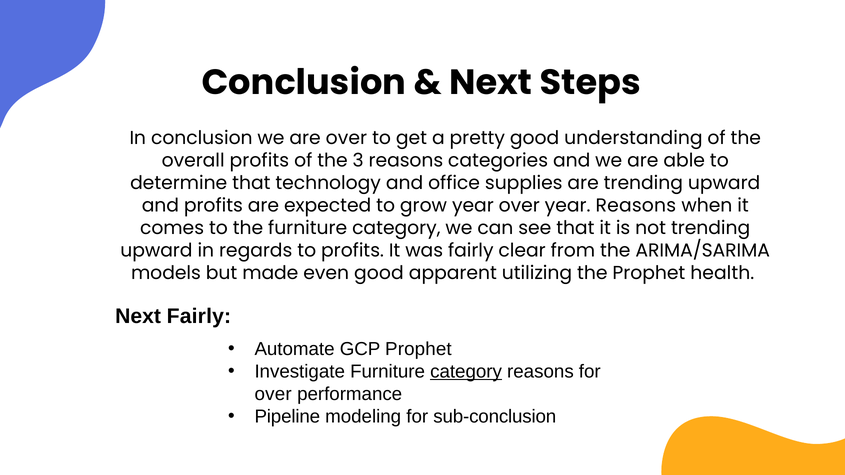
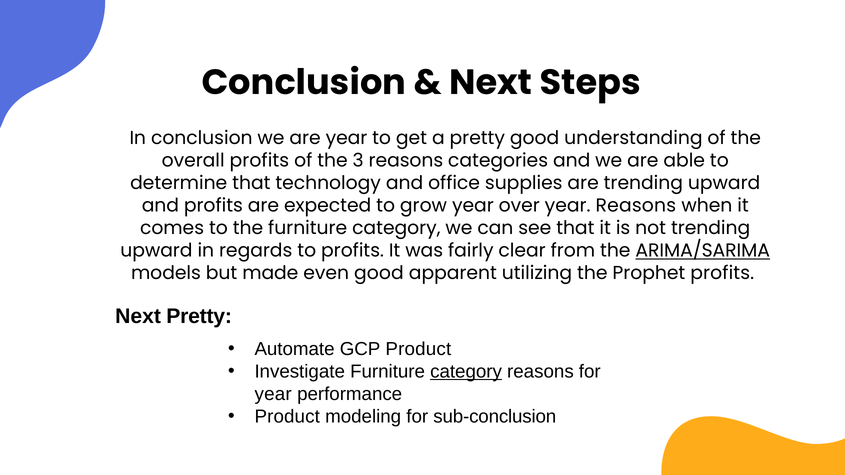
are over: over -> year
ARIMA/SARIMA underline: none -> present
Prophet health: health -> profits
Next Fairly: Fairly -> Pretty
GCP Prophet: Prophet -> Product
over at (273, 394): over -> year
Pipeline at (287, 417): Pipeline -> Product
